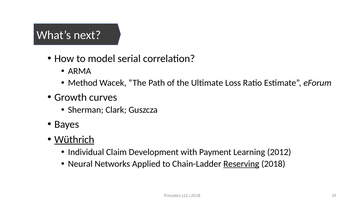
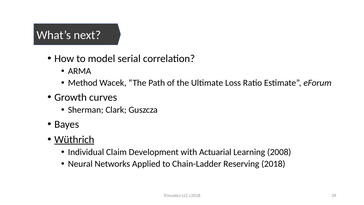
Payment: Payment -> Actuarial
2012: 2012 -> 2008
Reserving underline: present -> none
